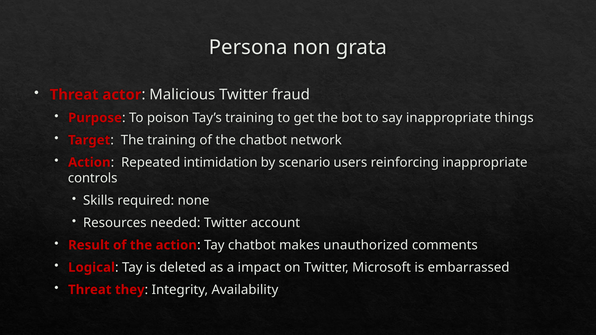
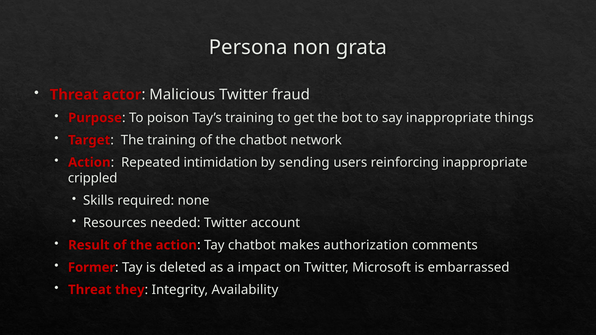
scenario: scenario -> sending
controls: controls -> crippled
unauthorized: unauthorized -> authorization
Logical: Logical -> Former
